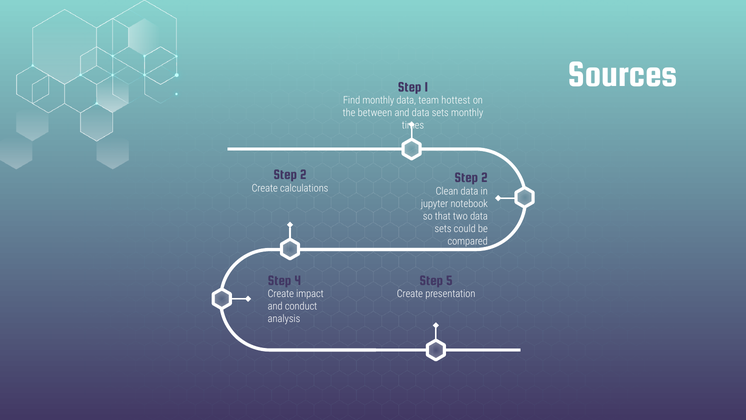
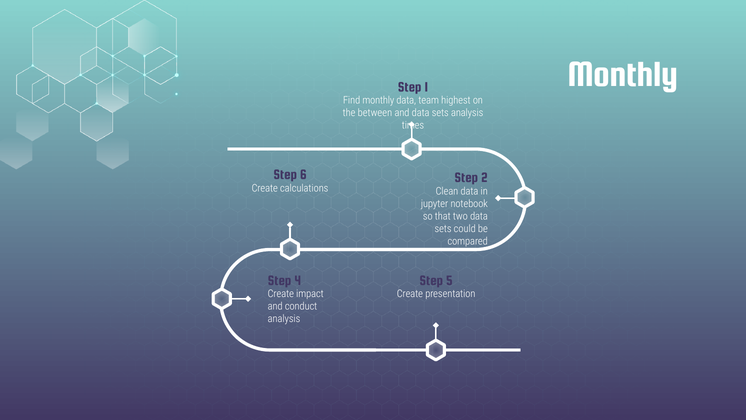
Sources at (623, 74): Sources -> Monthly
hottest: hottest -> highest
sets monthly: monthly -> analysis
2 at (303, 174): 2 -> 6
